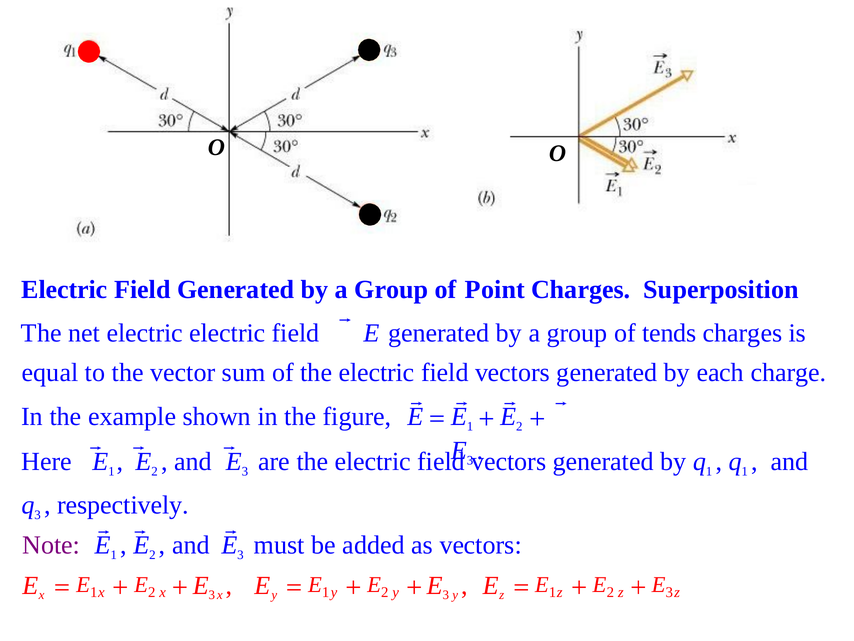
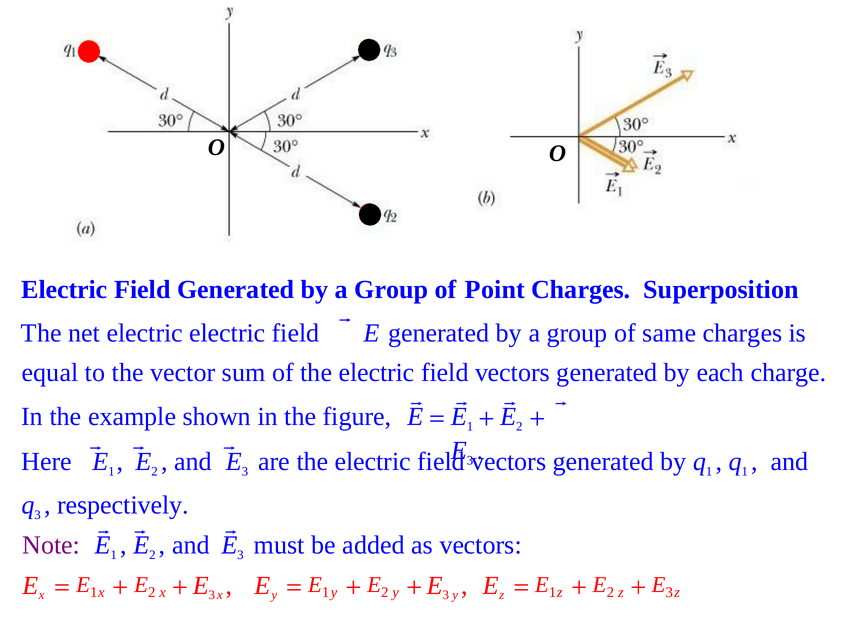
tends: tends -> same
